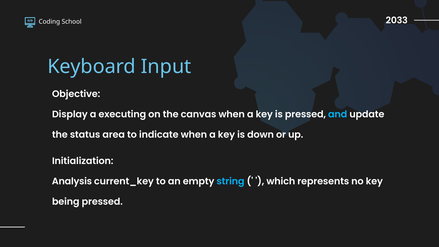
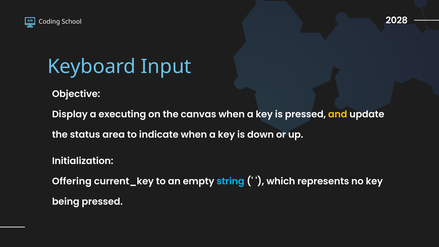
2033: 2033 -> 2028
and colour: light blue -> yellow
Analysis: Analysis -> Offering
